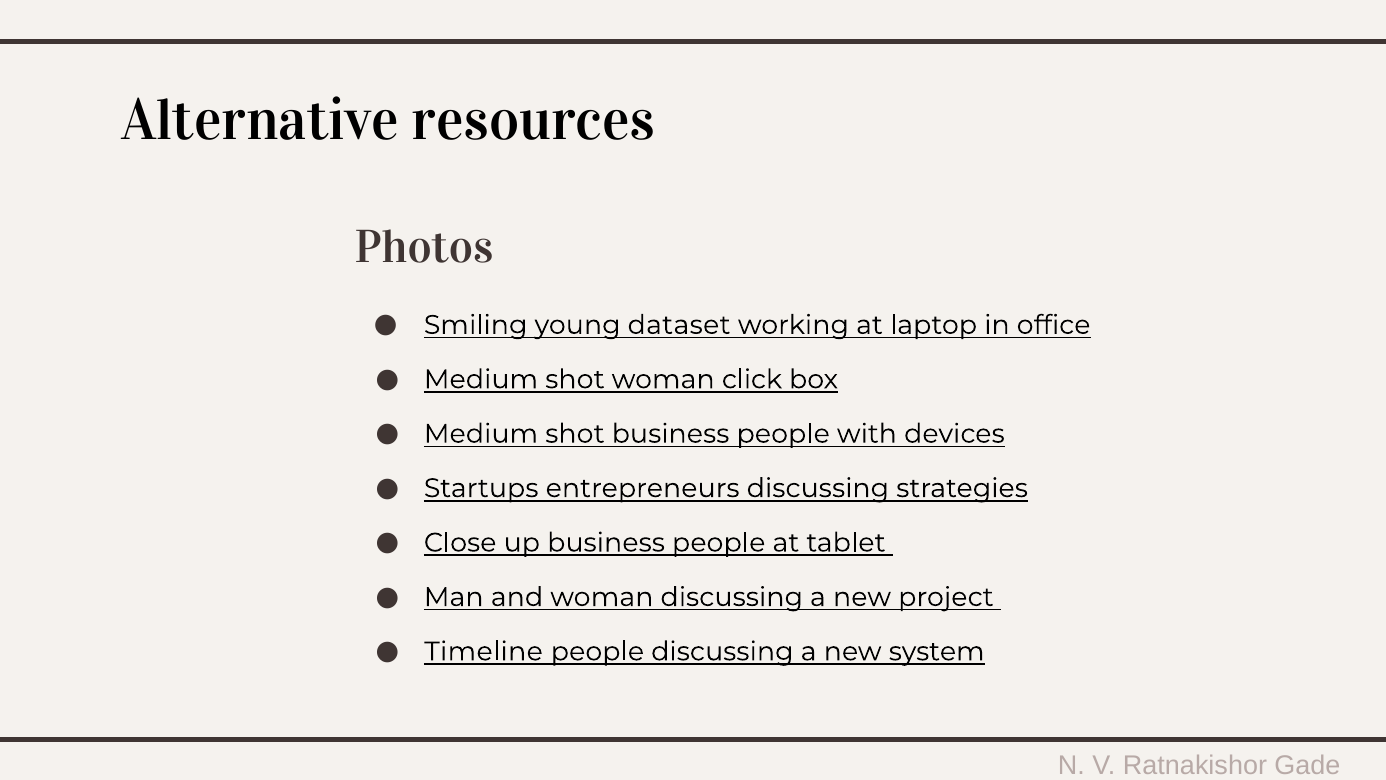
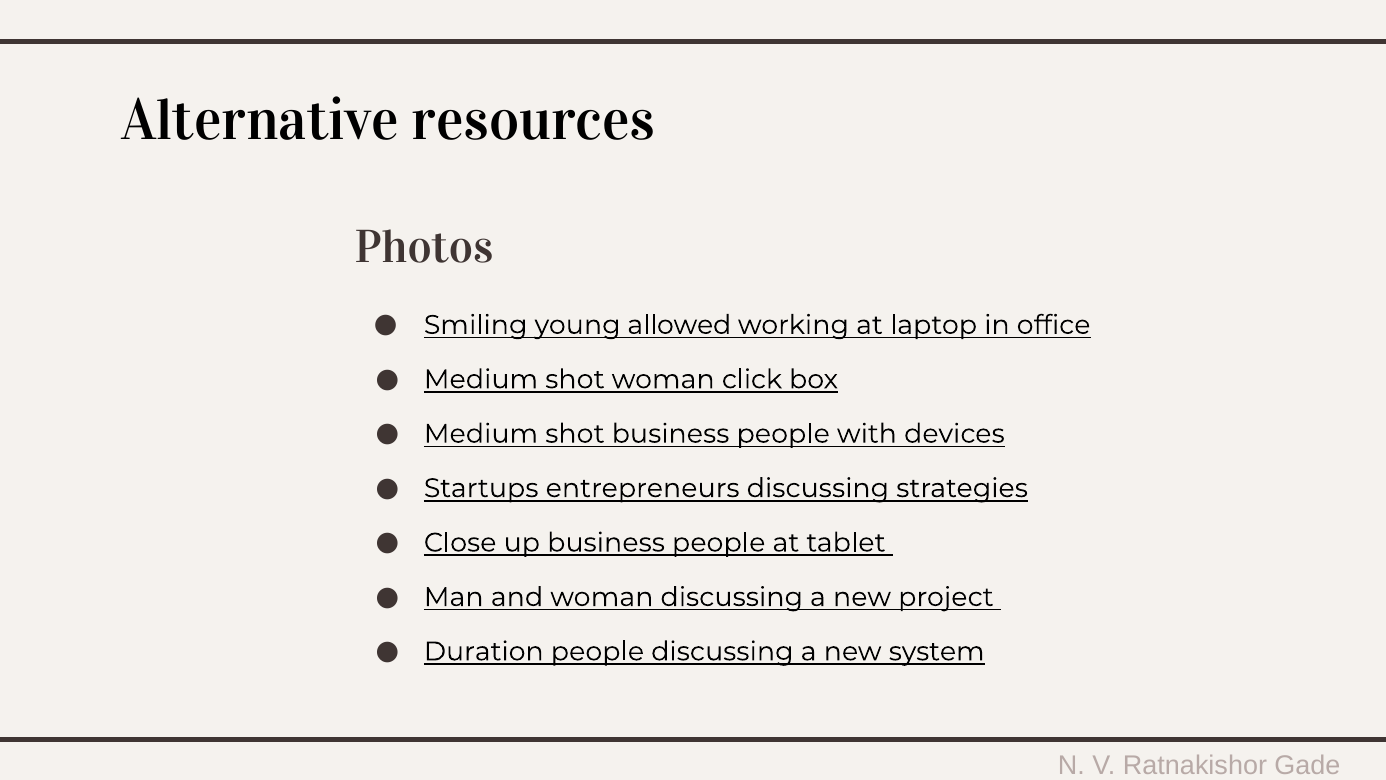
dataset: dataset -> allowed
Timeline: Timeline -> Duration
